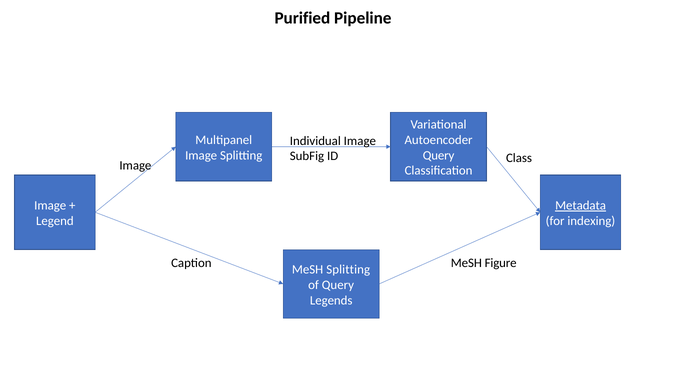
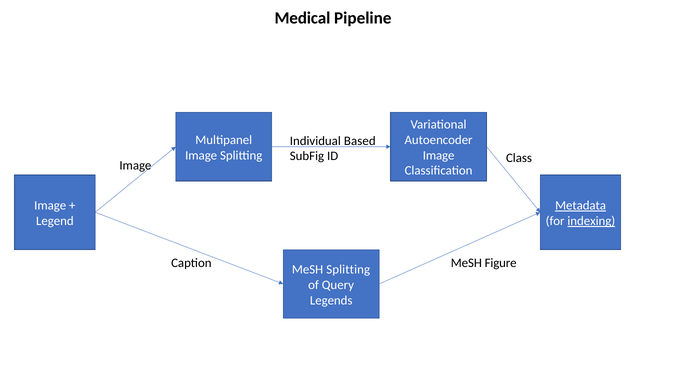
Purified: Purified -> Medical
Individual Image: Image -> Based
Query at (439, 155): Query -> Image
indexing underline: none -> present
